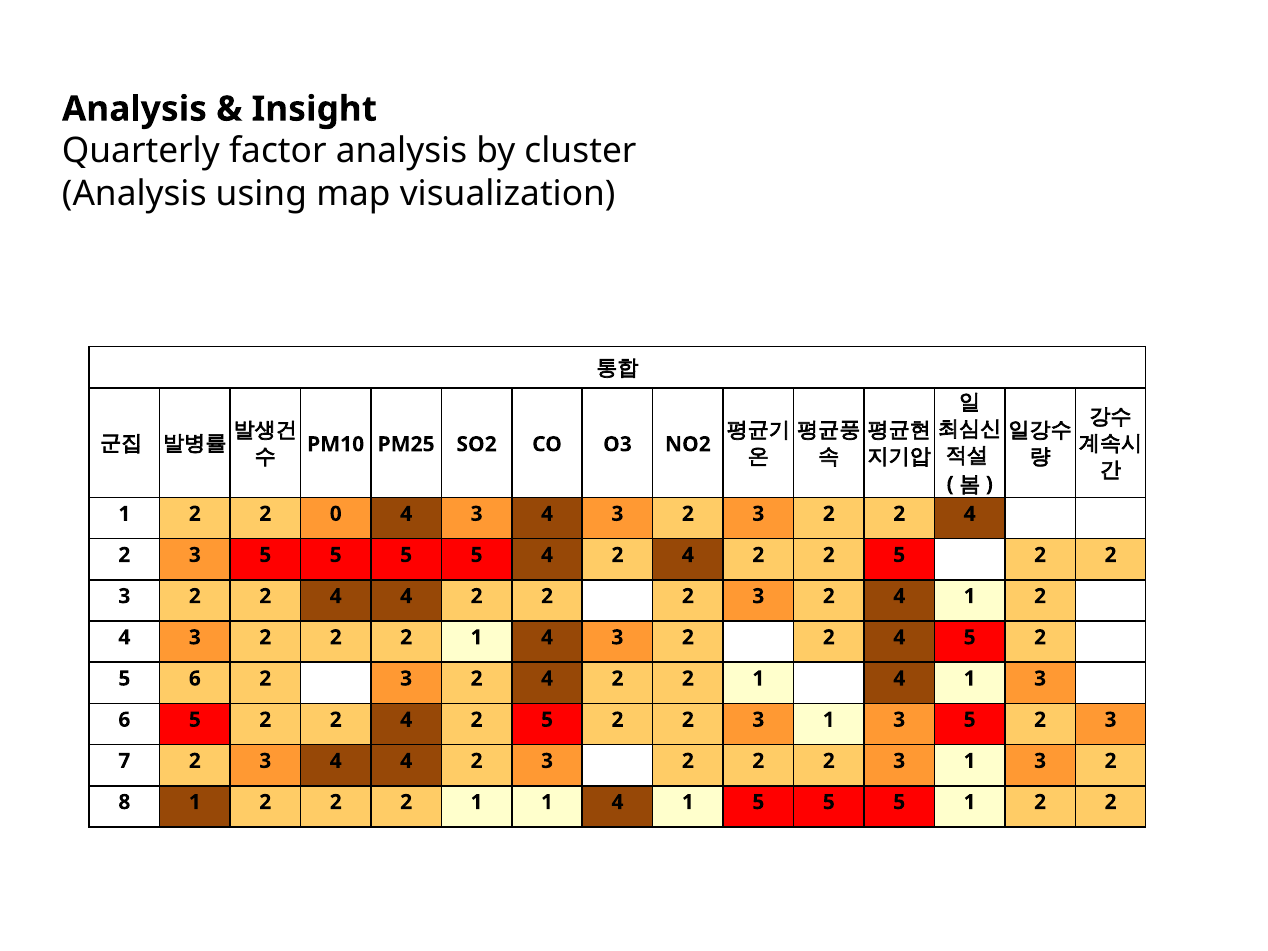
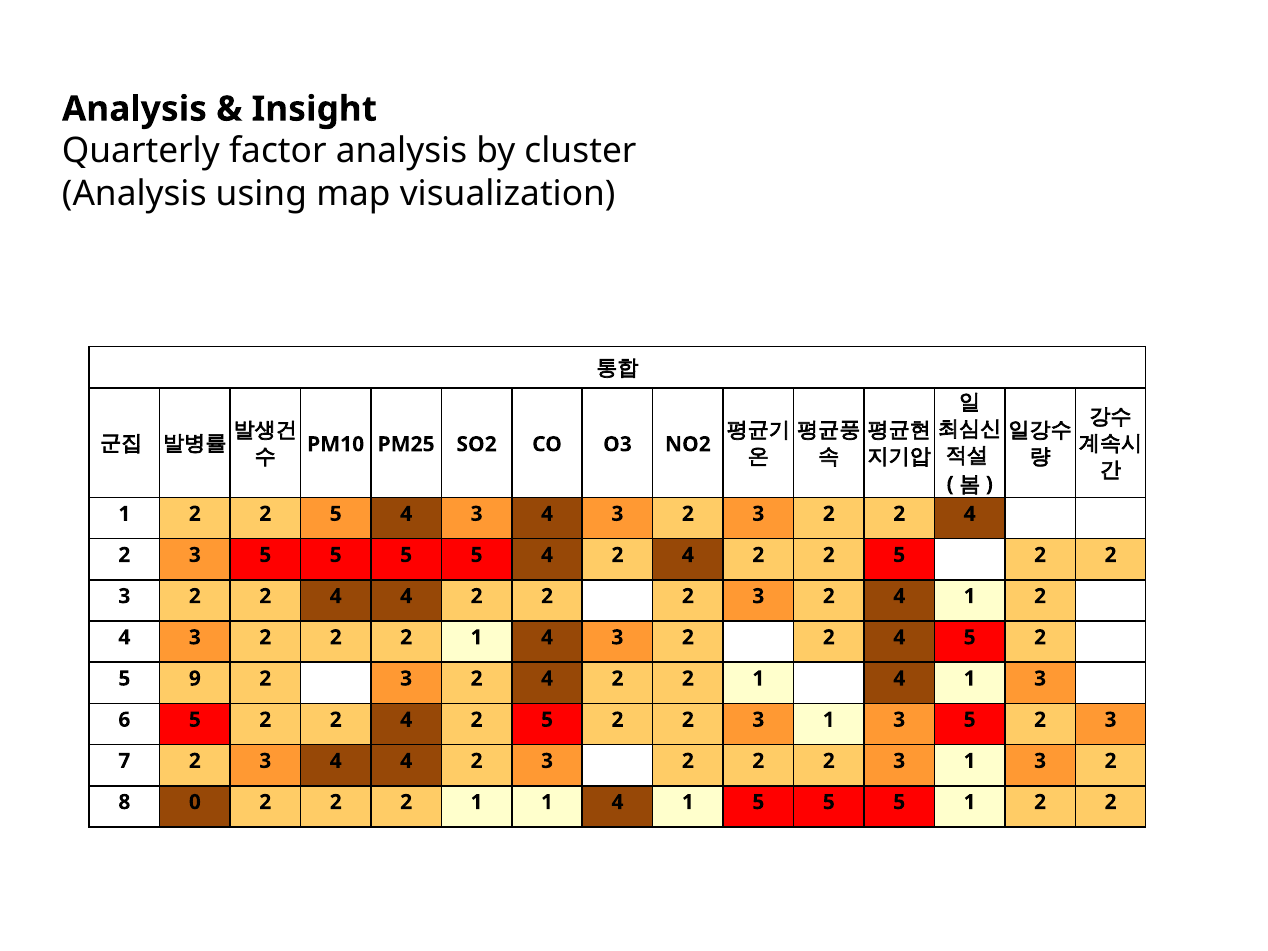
1 2 2 0: 0 -> 5
5 6: 6 -> 9
8 1: 1 -> 0
